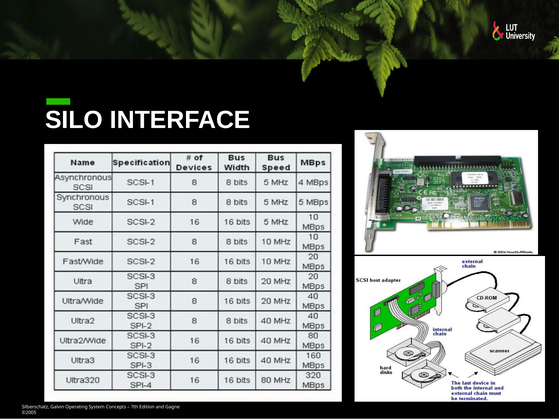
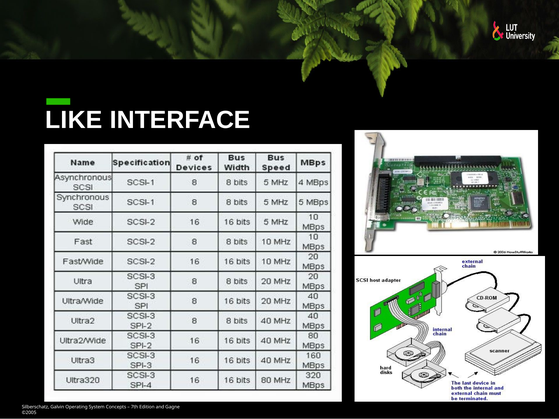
SILO: SILO -> LIKE
